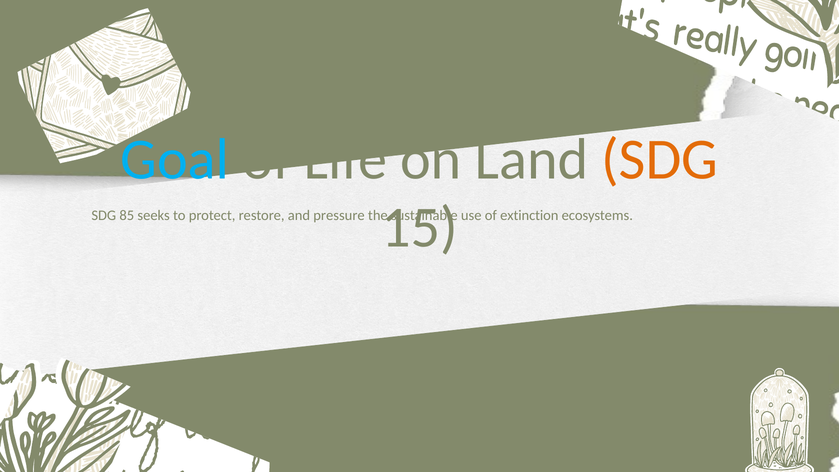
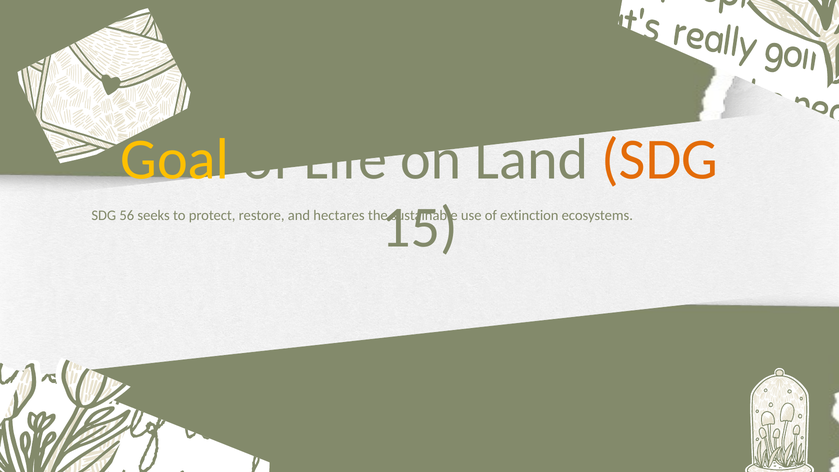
Goal colour: light blue -> yellow
85: 85 -> 56
pressure: pressure -> hectares
